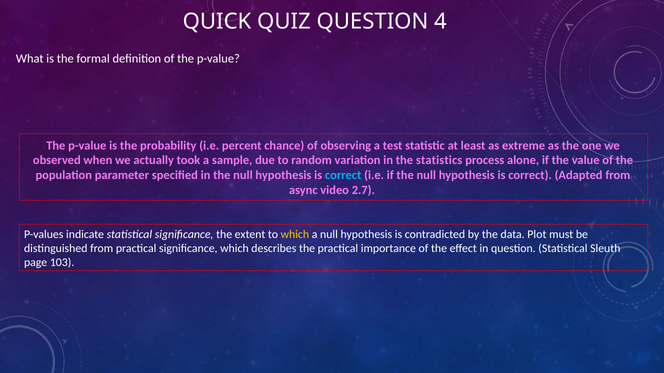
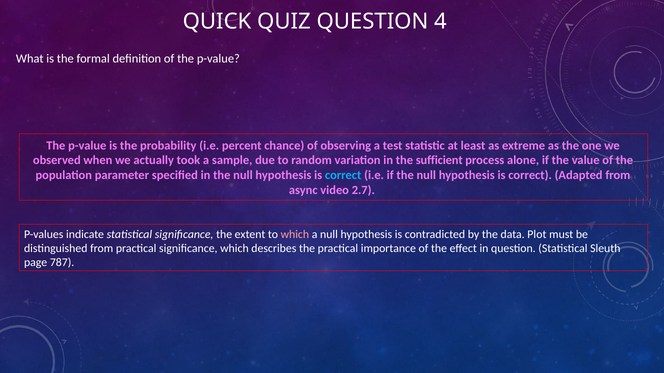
statistics: statistics -> sufficient
which at (295, 235) colour: yellow -> pink
103: 103 -> 787
